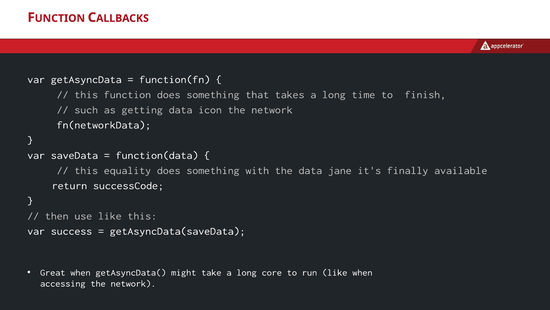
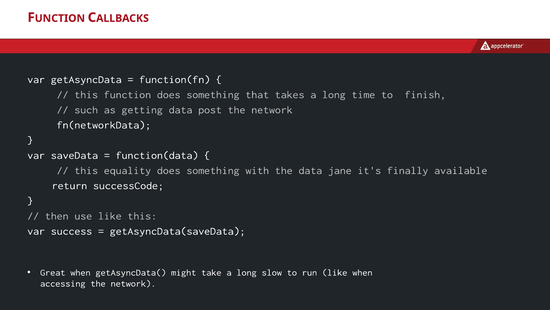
icon: icon -> post
core: core -> slow
